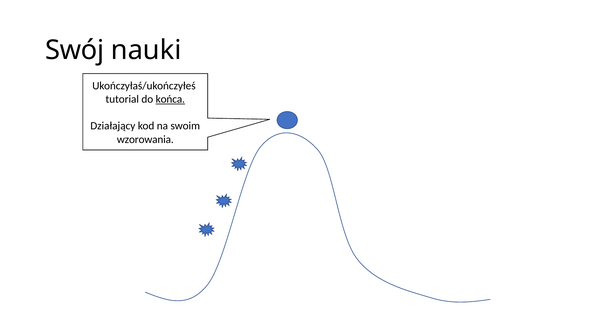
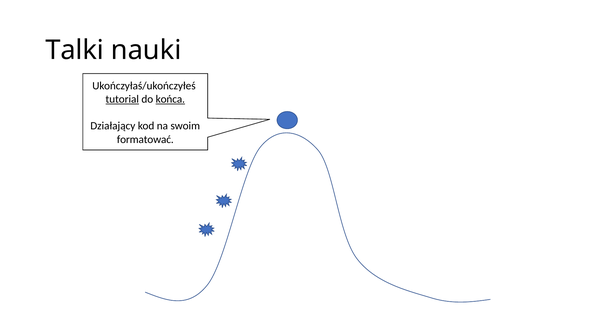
Swój: Swój -> Talki
tutorial underline: none -> present
wzorowania: wzorowania -> formatować
